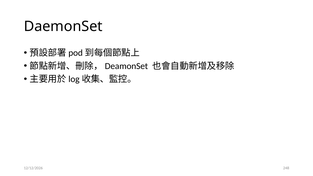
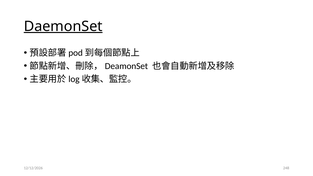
DaemonSet underline: none -> present
